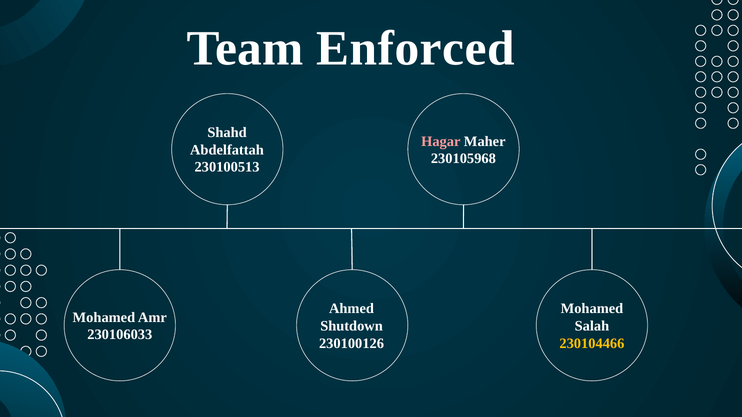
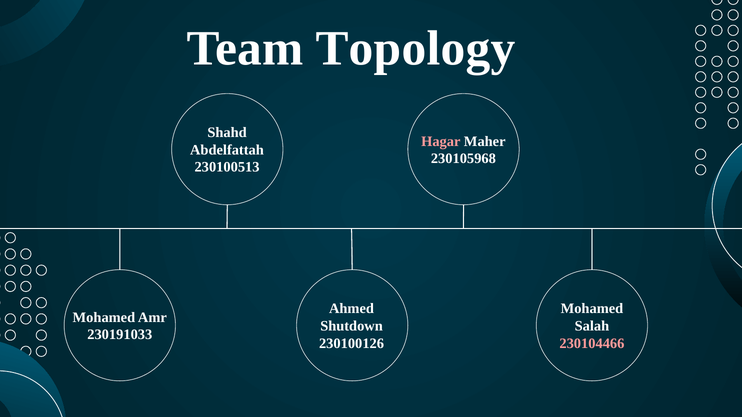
Enforced: Enforced -> Topology
230106033: 230106033 -> 230191033
230104466 colour: yellow -> pink
